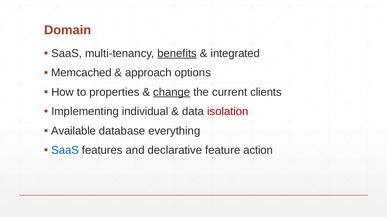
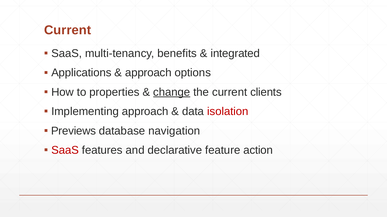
Domain at (68, 30): Domain -> Current
benefits underline: present -> none
Memcached: Memcached -> Applications
Implementing individual: individual -> approach
Available: Available -> Previews
everything: everything -> navigation
SaaS at (65, 151) colour: blue -> red
